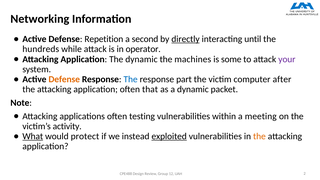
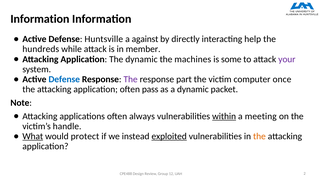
Networking at (40, 19): Networking -> Information
Repetition: Repetition -> Huntsville
second: second -> against
directly underline: present -> none
until: until -> help
operator: operator -> member
Defense at (64, 79) colour: orange -> blue
The at (131, 79) colour: blue -> purple
after: after -> once
that: that -> pass
testing: testing -> always
within underline: none -> present
activity: activity -> handle
